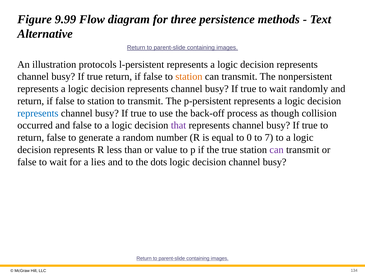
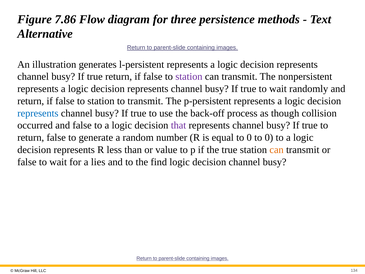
9.99: 9.99 -> 7.86
protocols: protocols -> generates
station at (189, 77) colour: orange -> purple
0 to 7: 7 -> 0
can at (277, 150) colour: purple -> orange
dots: dots -> find
